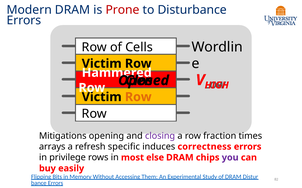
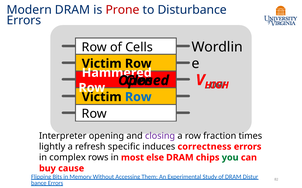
Row at (138, 97) colour: orange -> blue
Mitigations: Mitigations -> Interpreter
arrays: arrays -> lightly
privilege: privilege -> complex
you colour: purple -> green
easily: easily -> cause
